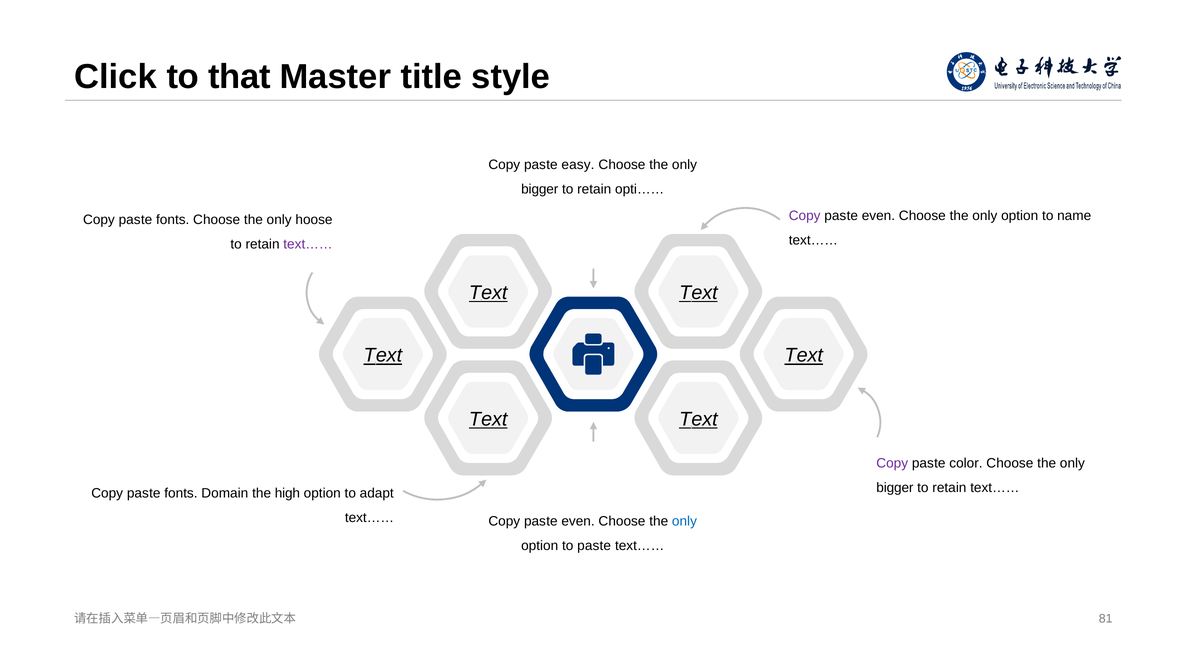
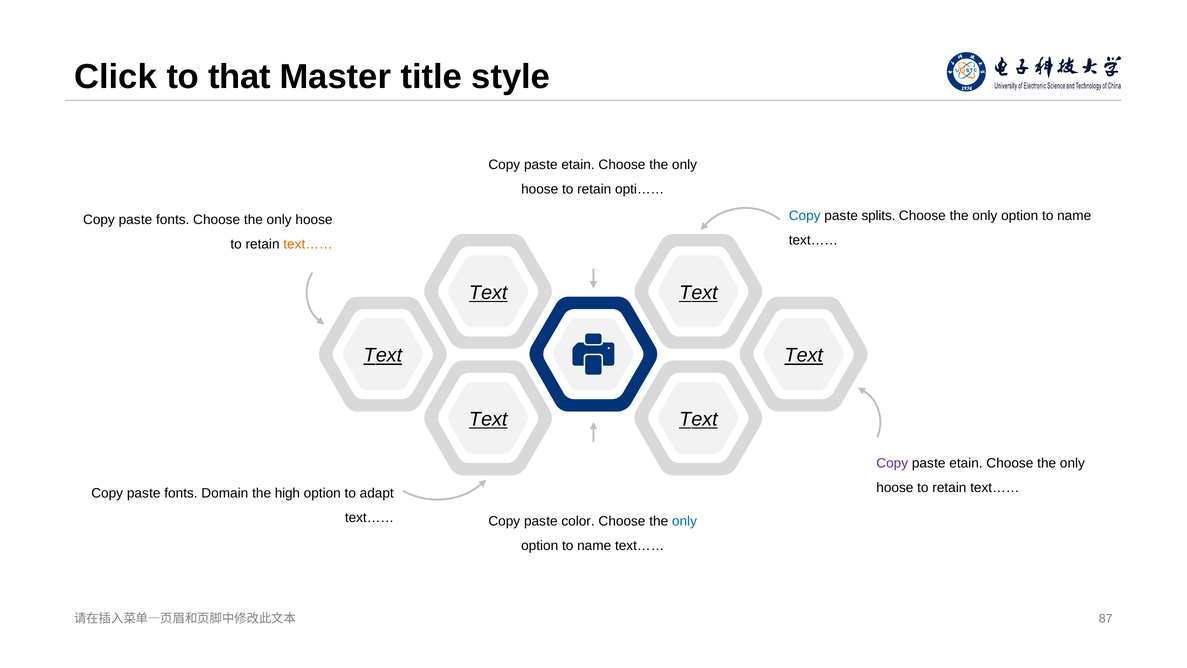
easy at (578, 165): easy -> etain
bigger at (540, 189): bigger -> hoose
Copy at (805, 216) colour: purple -> blue
even at (878, 216): even -> splits
text…… at (308, 244) colour: purple -> orange
color at (966, 463): color -> etain
bigger at (895, 488): bigger -> hoose
even at (578, 521): even -> color
paste at (594, 546): paste -> name
81: 81 -> 87
